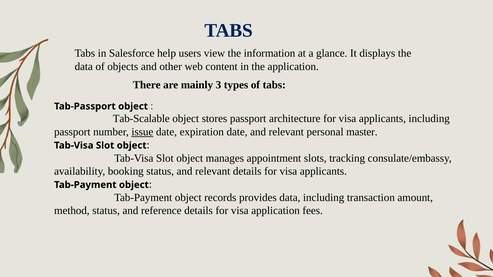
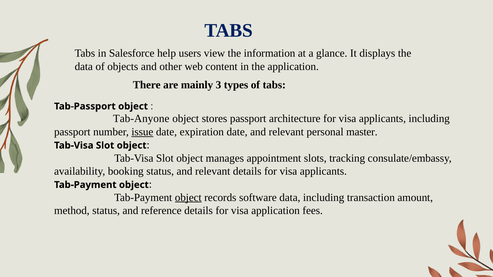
Tab-Scalable: Tab-Scalable -> Tab-Anyone
object at (188, 198) underline: none -> present
provides: provides -> software
